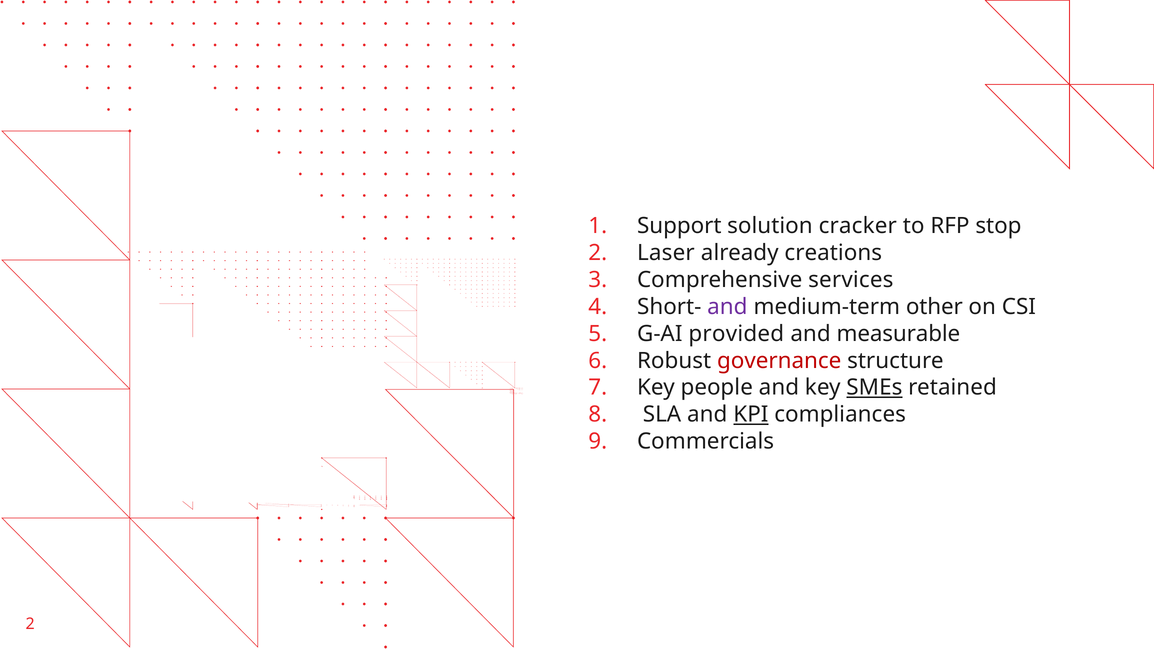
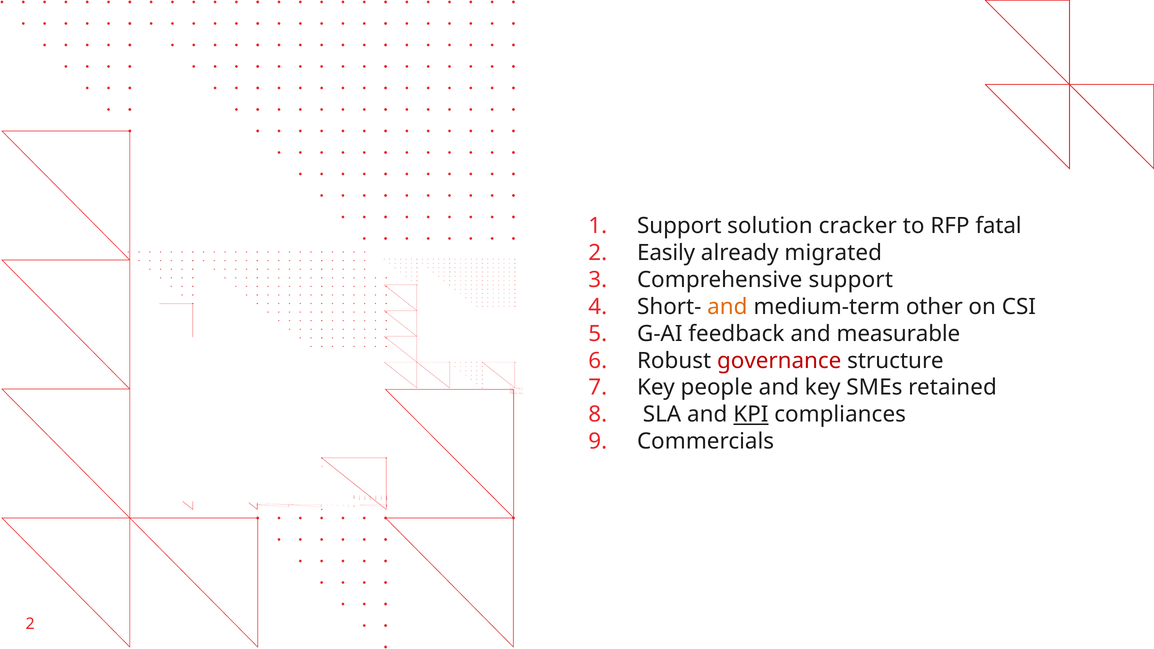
stop: stop -> fatal
Laser: Laser -> Easily
creations: creations -> migrated
Comprehensive services: services -> support
and at (727, 307) colour: purple -> orange
provided: provided -> feedback
SMEs underline: present -> none
